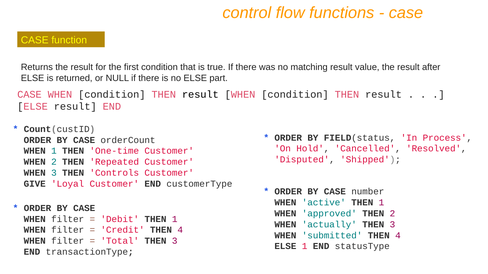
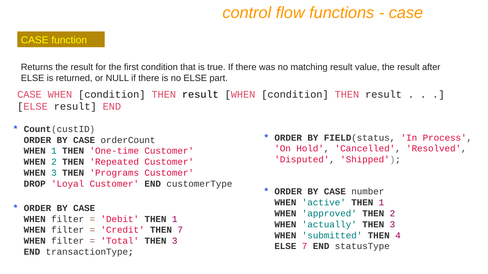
Controls: Controls -> Programs
GIVE: GIVE -> DROP
Credit THEN 4: 4 -> 7
ELSE 1: 1 -> 7
